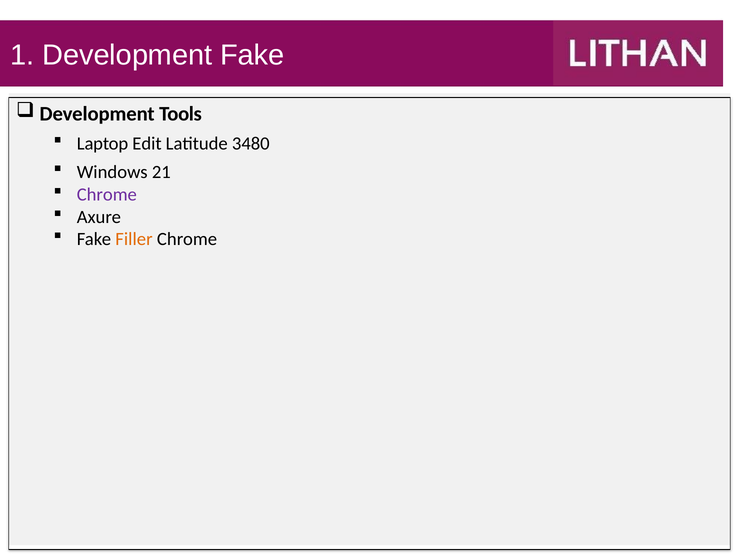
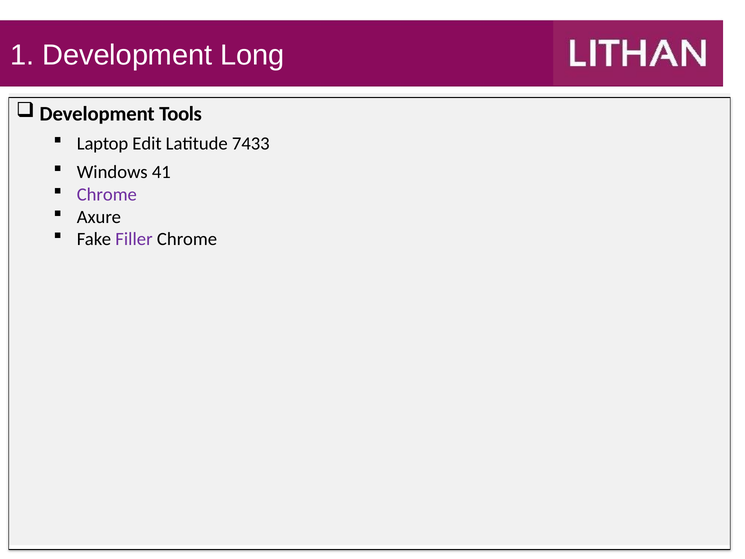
Development Fake: Fake -> Long
3480: 3480 -> 7433
21: 21 -> 41
Filler colour: orange -> purple
